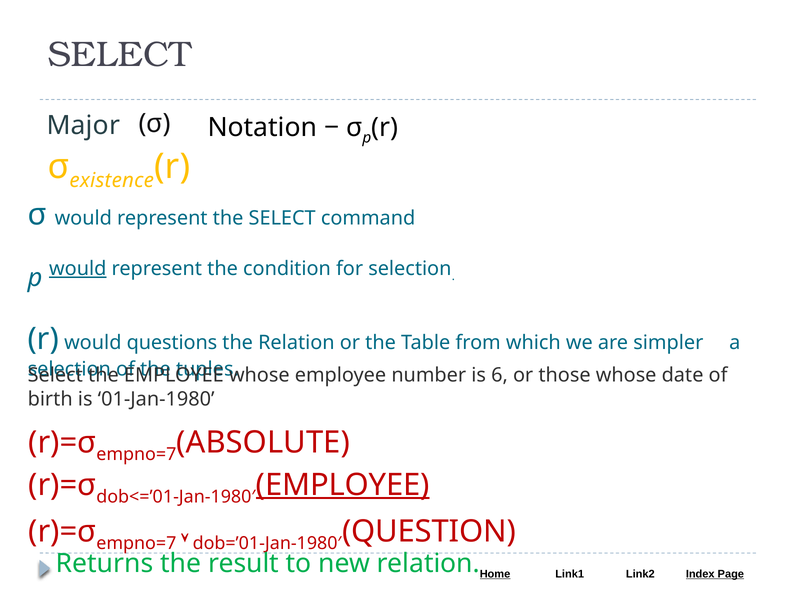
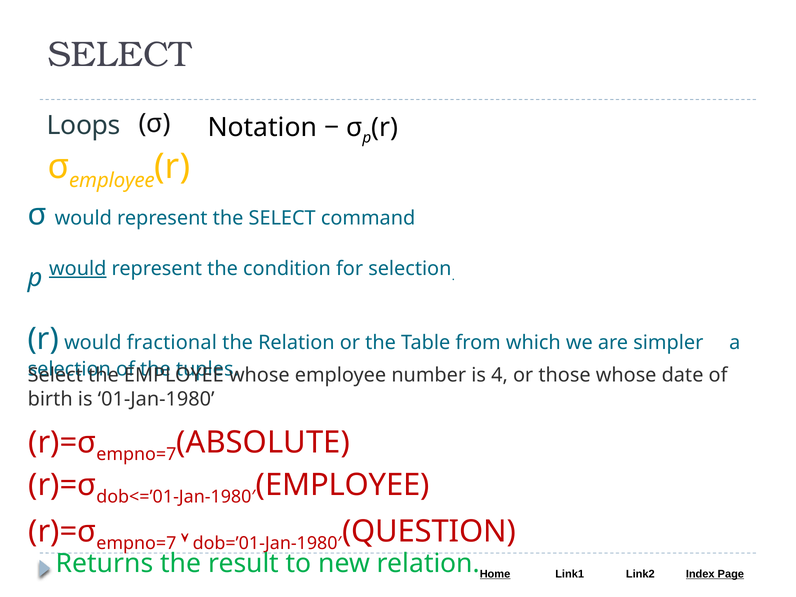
Major: Major -> Loops
σ existence: existence -> employee
questions: questions -> fractional
6: 6 -> 4
EMPLOYEE at (343, 485) underline: present -> none
